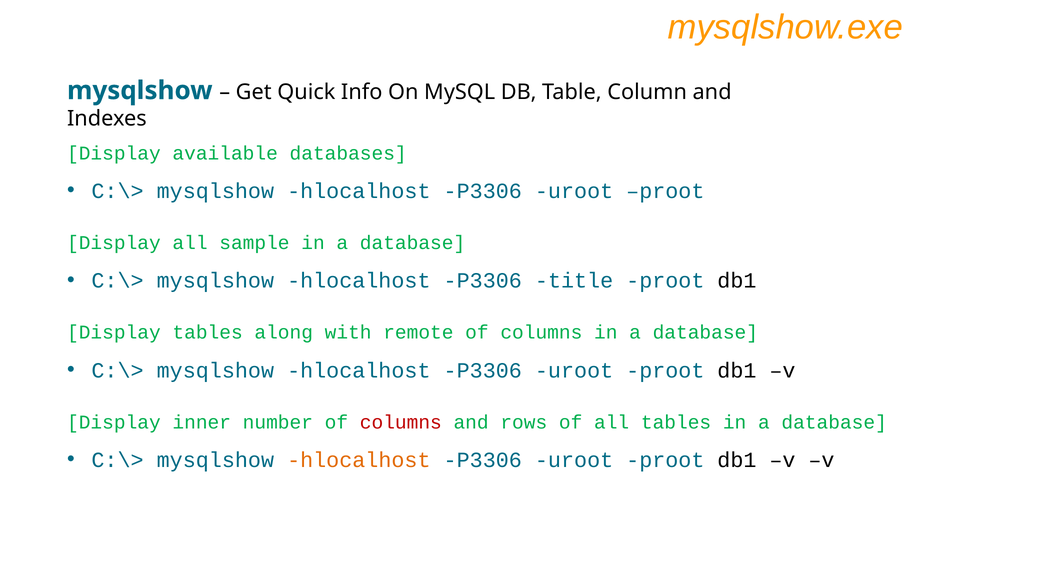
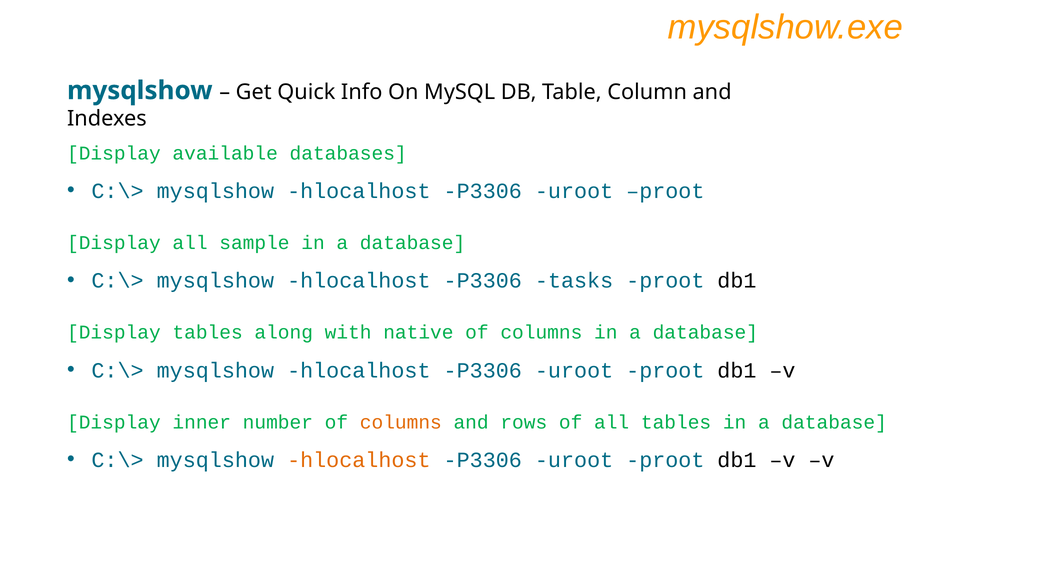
title: title -> tasks
remote: remote -> native
columns at (401, 423) colour: red -> orange
